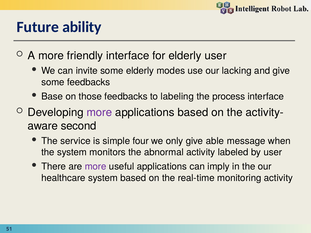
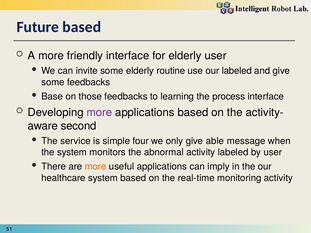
Future ability: ability -> based
modes: modes -> routine
our lacking: lacking -> labeled
labeling: labeling -> learning
more at (96, 167) colour: purple -> orange
